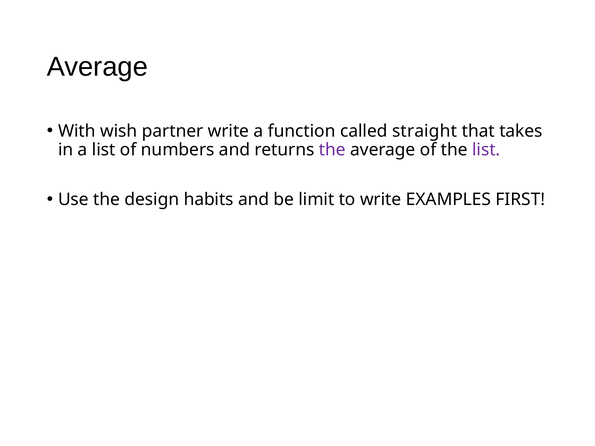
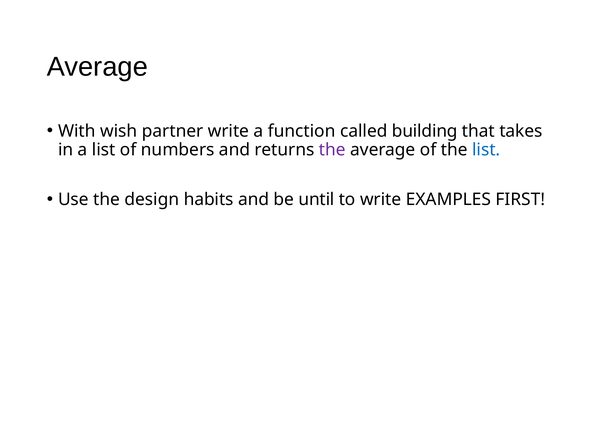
straight: straight -> building
list at (486, 150) colour: purple -> blue
limit: limit -> until
